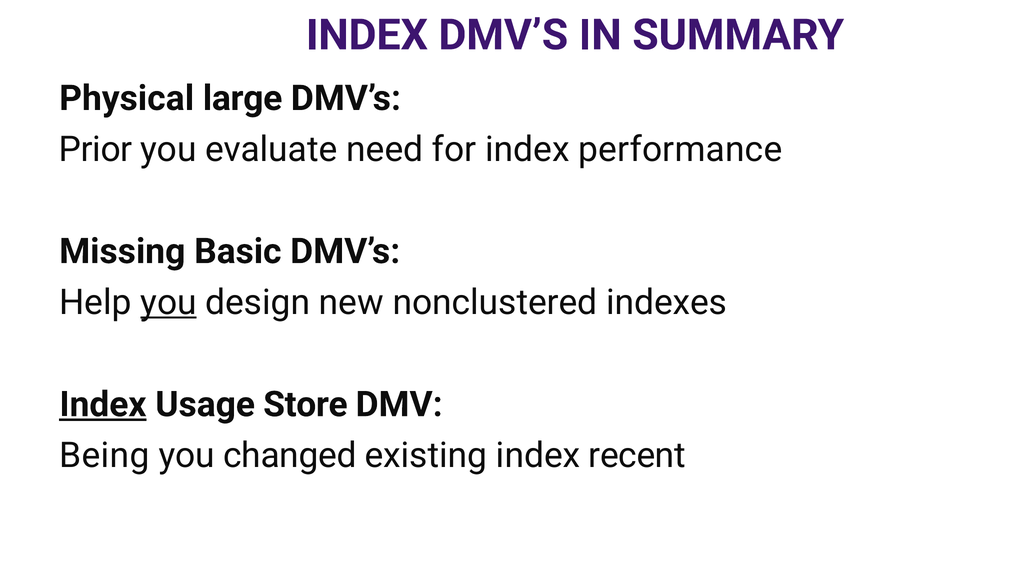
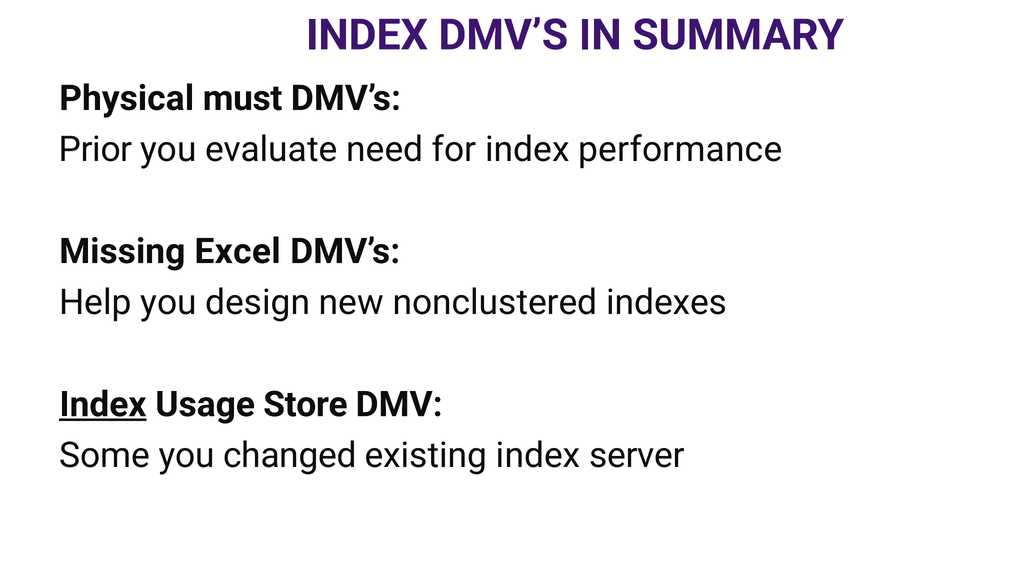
large: large -> must
Basic: Basic -> Excel
you at (168, 303) underline: present -> none
Being: Being -> Some
recent: recent -> server
